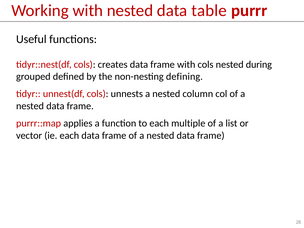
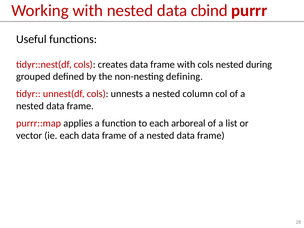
table: table -> cbind
multiple: multiple -> arboreal
